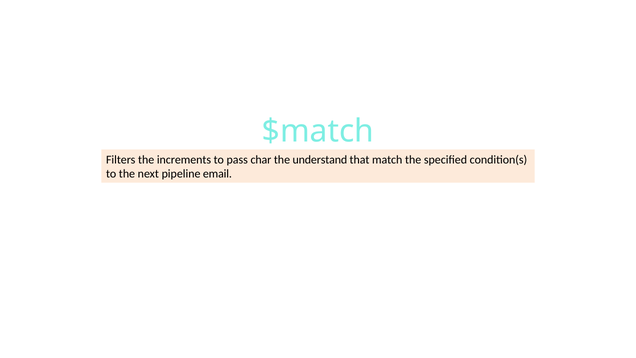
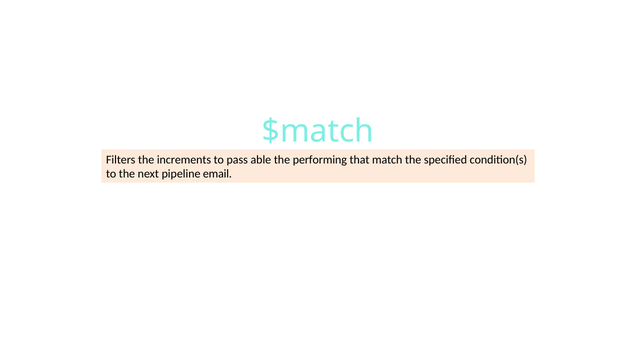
char: char -> able
understand: understand -> performing
